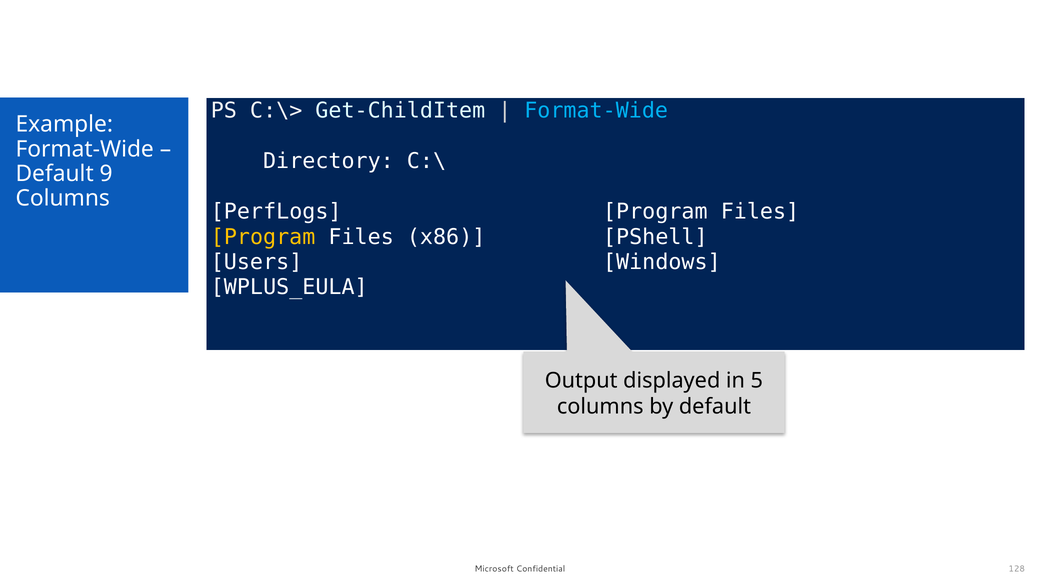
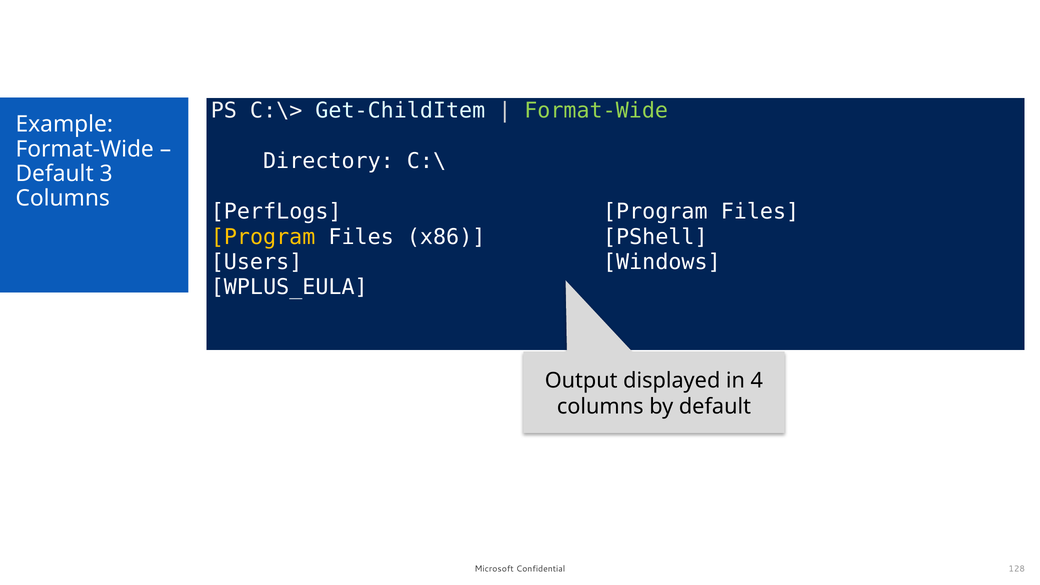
Format-Wide at (596, 111) colour: light blue -> light green
9: 9 -> 3
5: 5 -> 4
